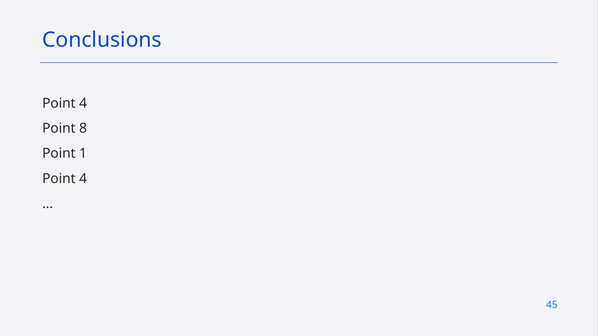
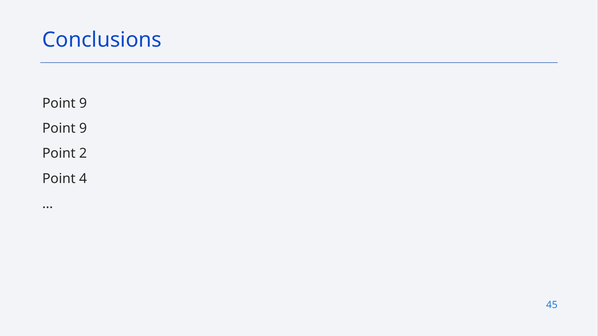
4 at (83, 103): 4 -> 9
8 at (83, 128): 8 -> 9
1: 1 -> 2
